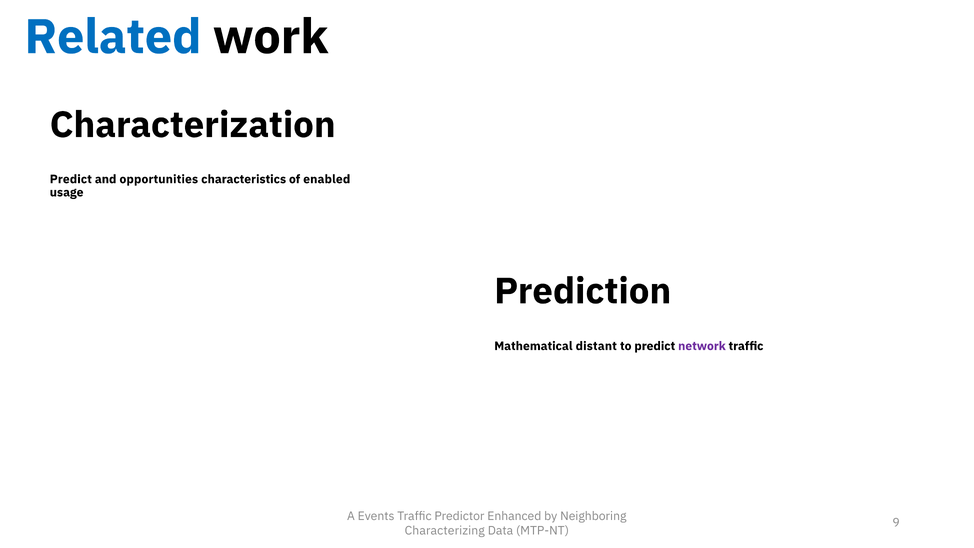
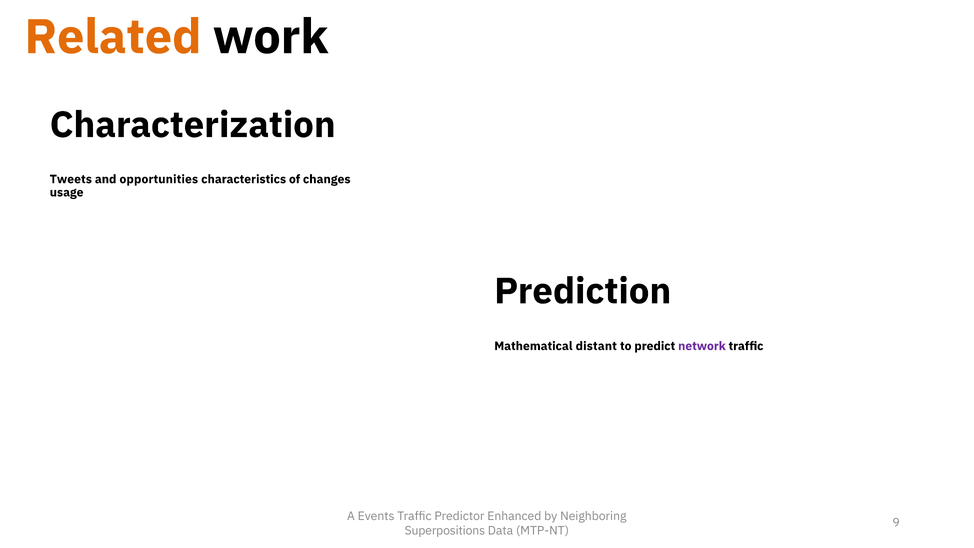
Related colour: blue -> orange
Predict at (71, 179): Predict -> Tweets
enabled: enabled -> changes
Characterizing: Characterizing -> Superpositions
